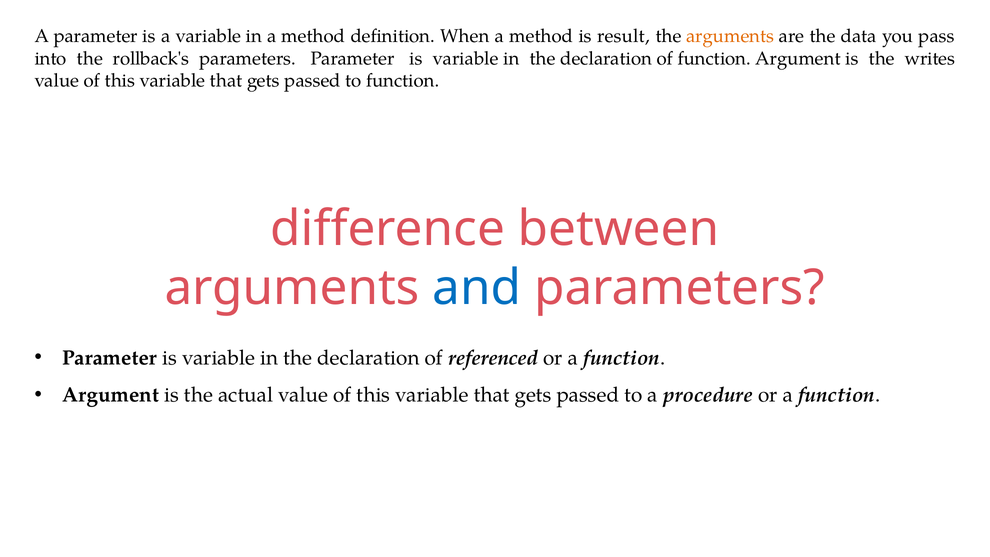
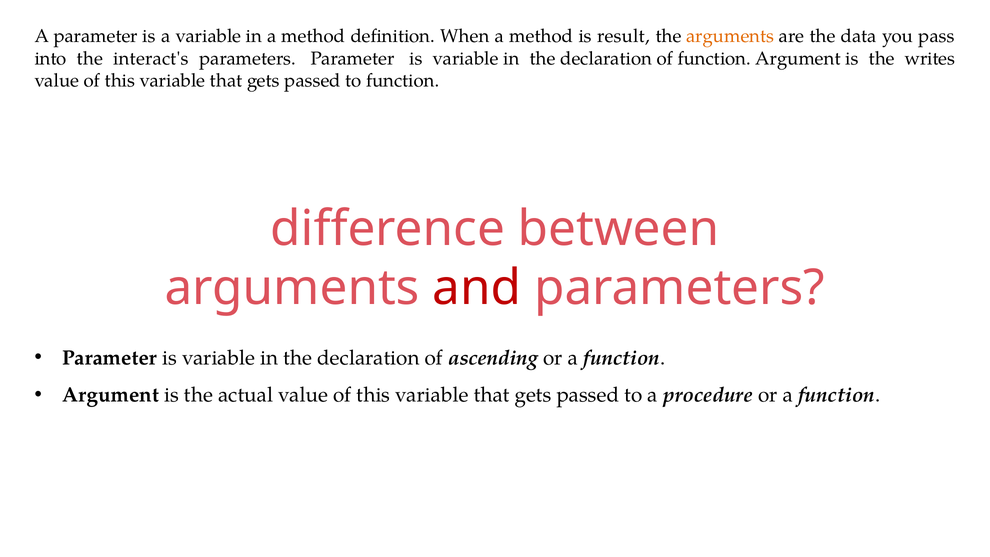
rollback's: rollback's -> interact's
and colour: blue -> red
referenced: referenced -> ascending
